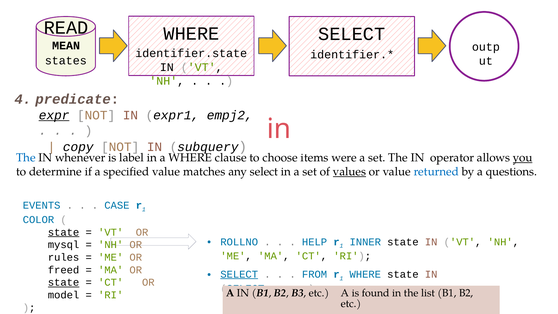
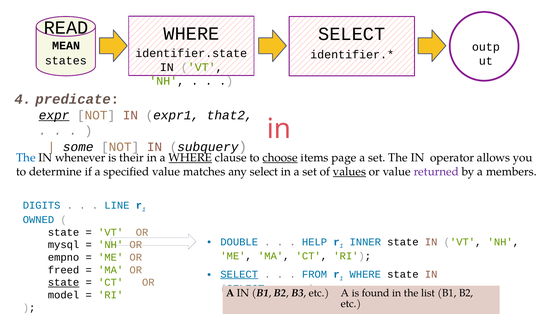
empj2: empj2 -> that2
copy: copy -> some
label: label -> their
WHERE at (190, 158) underline: none -> present
choose underline: none -> present
were: were -> page
you underline: present -> none
returned colour: blue -> purple
questions: questions -> members
EVENTS: EVENTS -> DIGITS
CASE: CASE -> LINE
COLOR: COLOR -> OWNED
state at (64, 232) underline: present -> none
ROLLNO: ROLLNO -> DOUBLE
rules: rules -> empno
